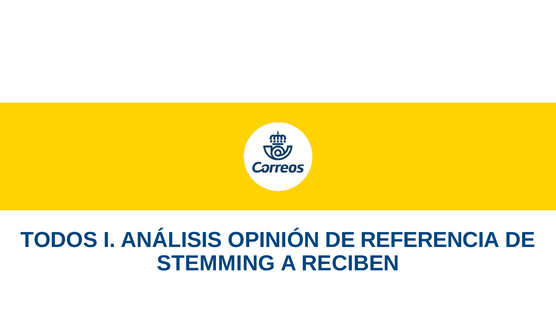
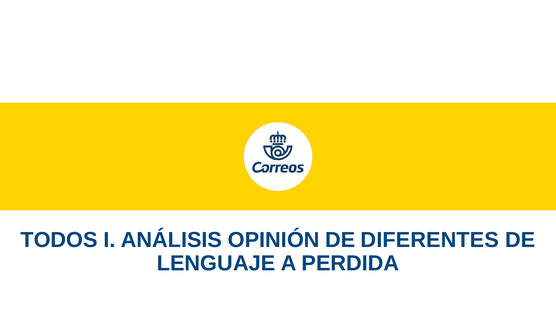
REFERENCIA: REFERENCIA -> DIFERENTES
STEMMING: STEMMING -> LENGUAJE
RECIBEN: RECIBEN -> PERDIDA
